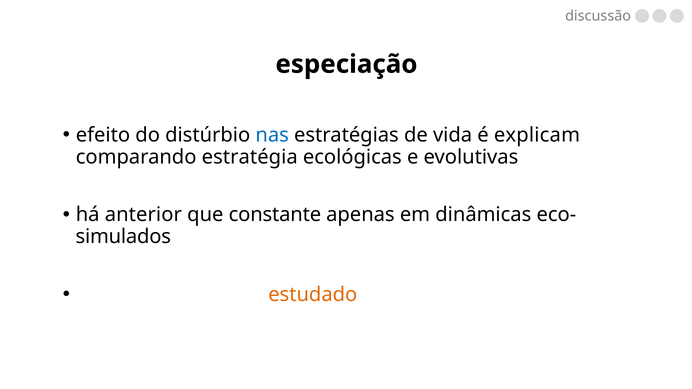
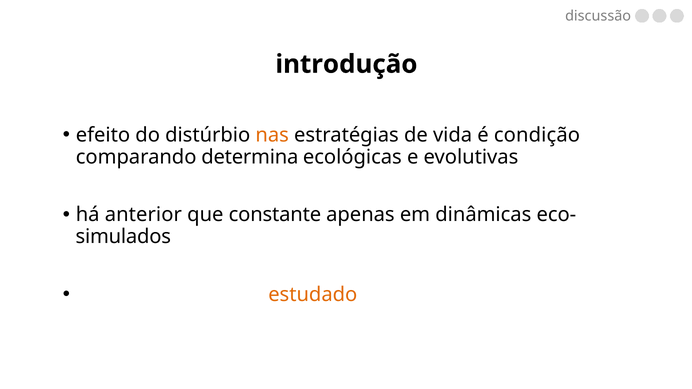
especiação: especiação -> introdução
nas colour: blue -> orange
explicam: explicam -> condição
estratégia: estratégia -> determina
